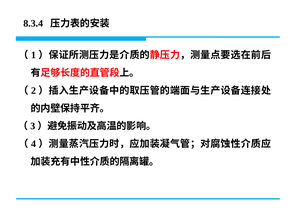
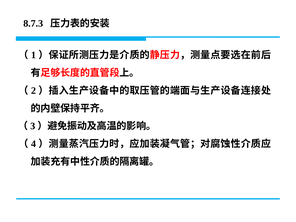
8.3.4: 8.3.4 -> 8.7.3
